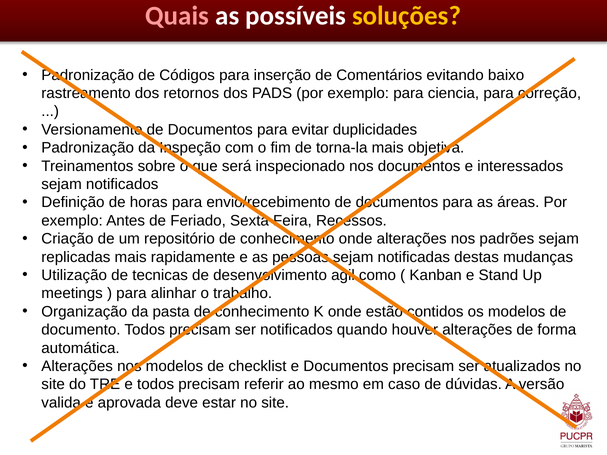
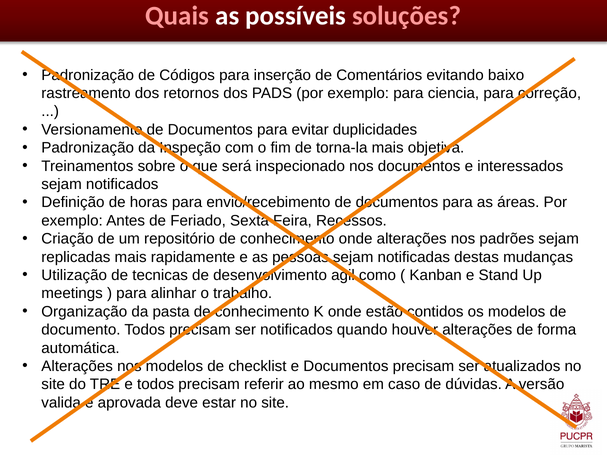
soluções colour: yellow -> pink
